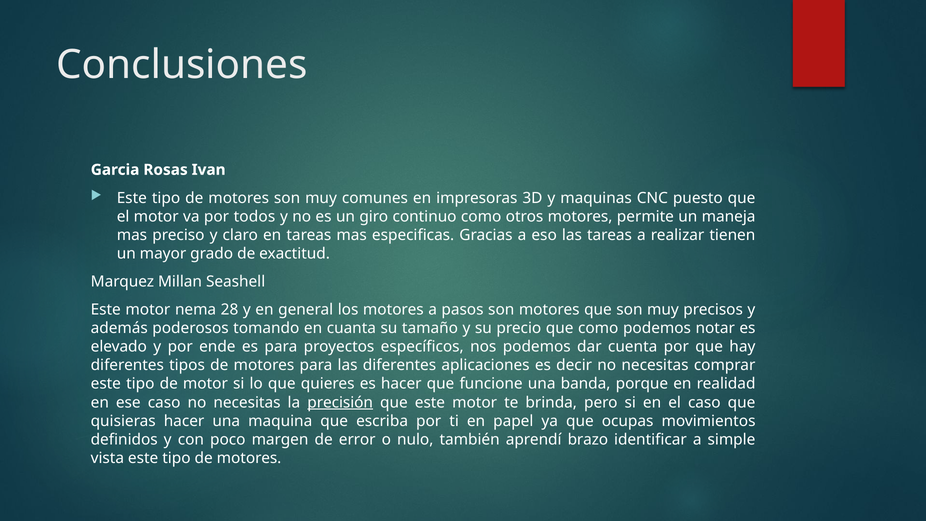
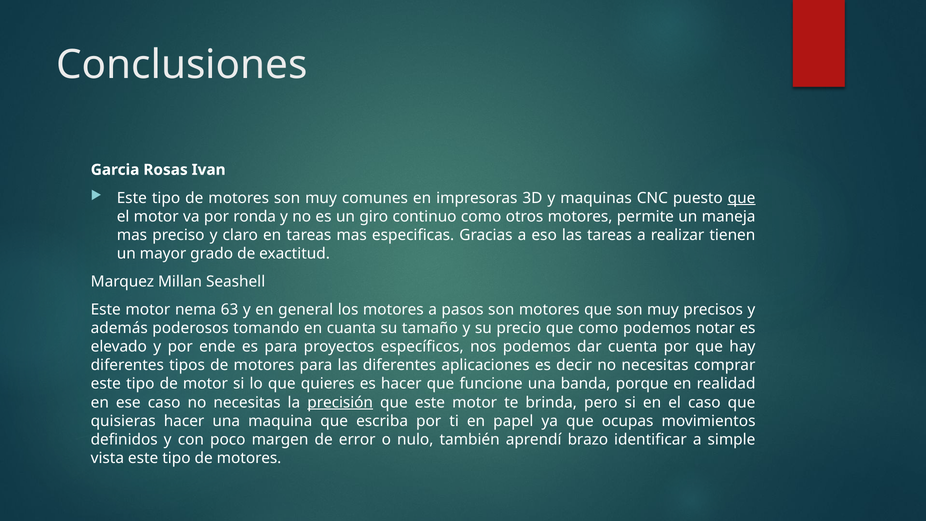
que at (742, 198) underline: none -> present
todos: todos -> ronda
28: 28 -> 63
